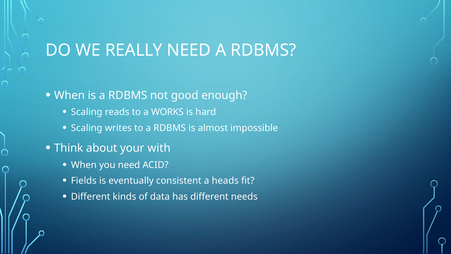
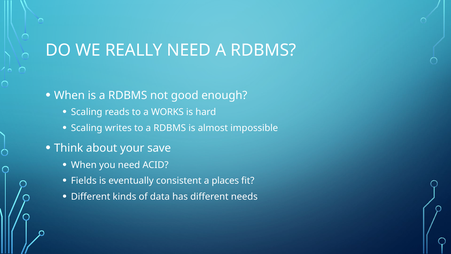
with: with -> save
heads: heads -> places
